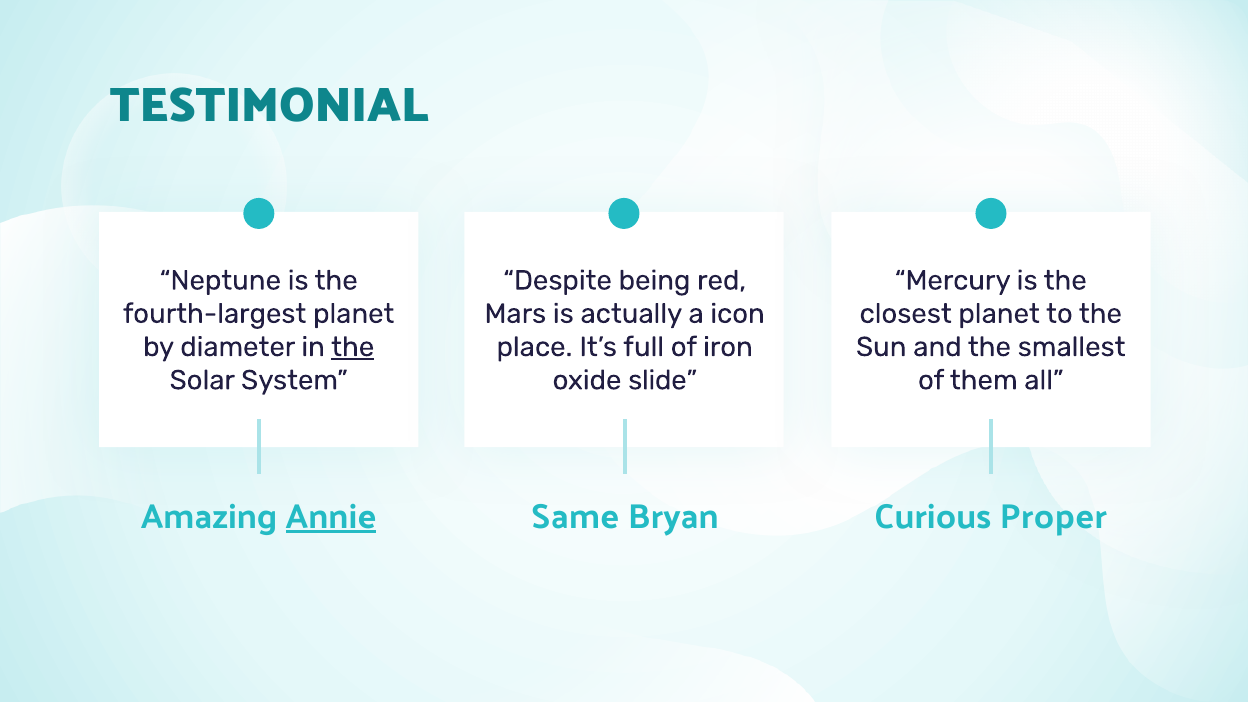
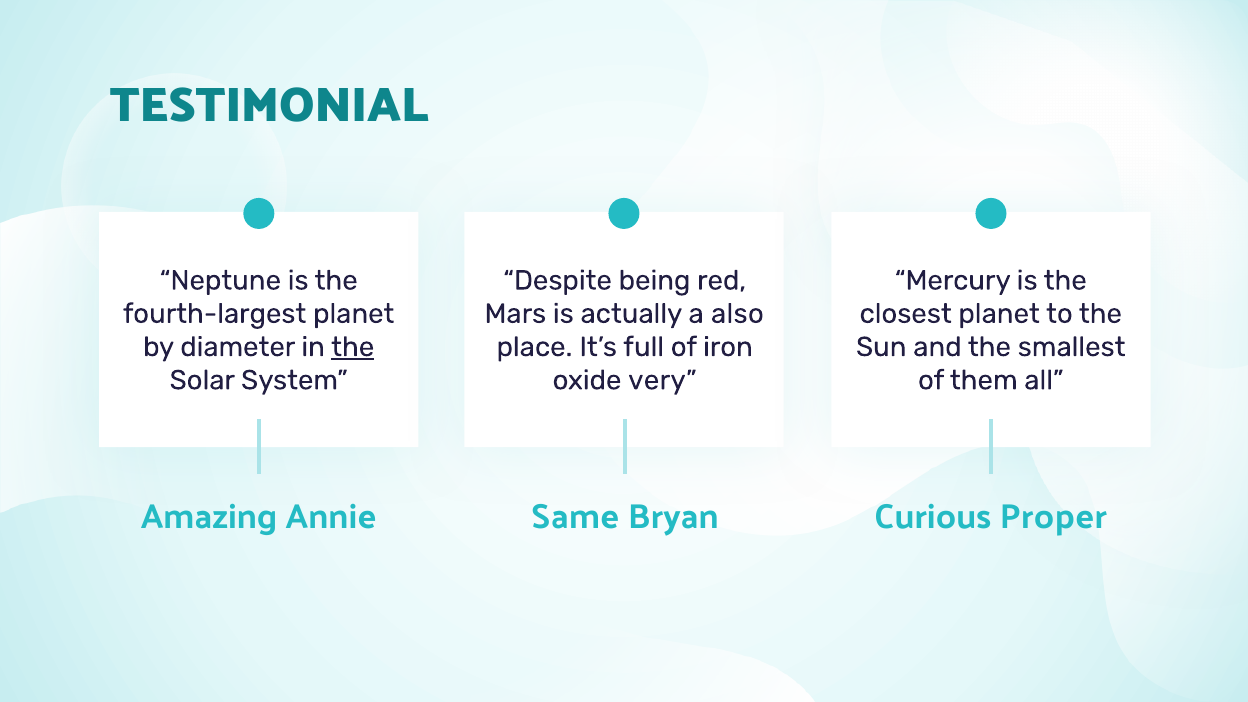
icon: icon -> also
slide: slide -> very
Annie underline: present -> none
